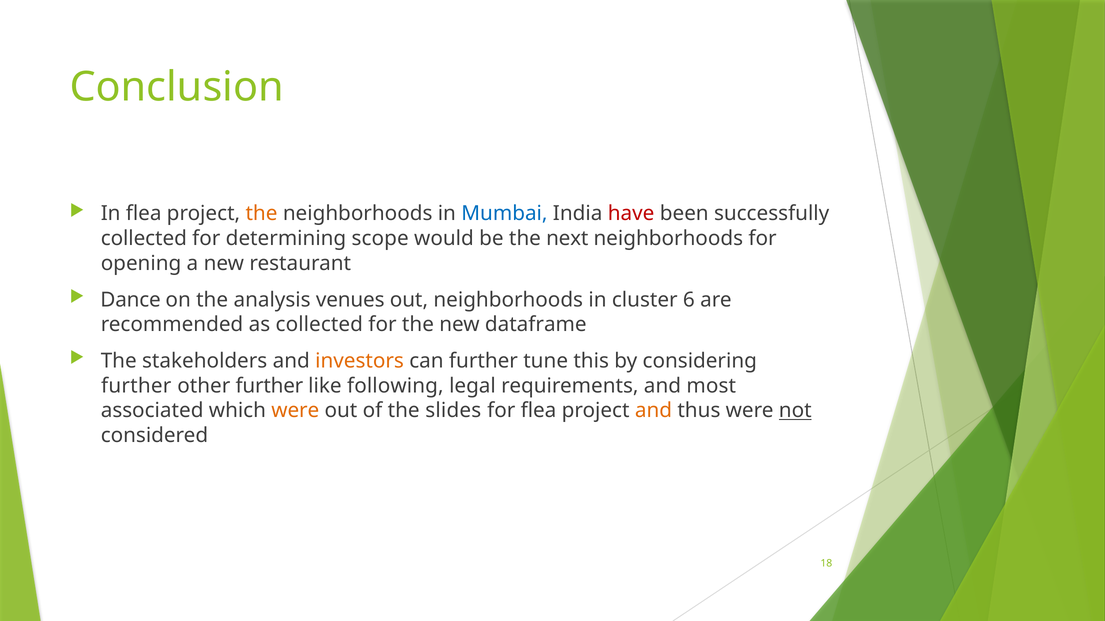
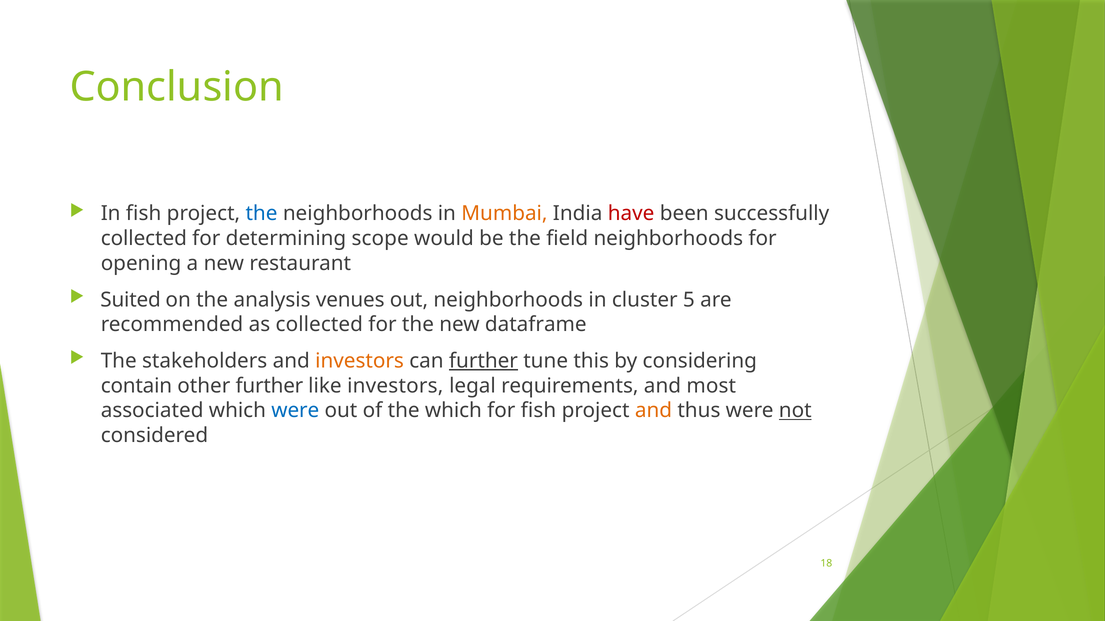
In flea: flea -> fish
the at (261, 214) colour: orange -> blue
Mumbai colour: blue -> orange
next: next -> field
Dance: Dance -> Suited
6: 6 -> 5
further at (483, 361) underline: none -> present
further at (136, 386): further -> contain
like following: following -> investors
were at (295, 411) colour: orange -> blue
the slides: slides -> which
for flea: flea -> fish
